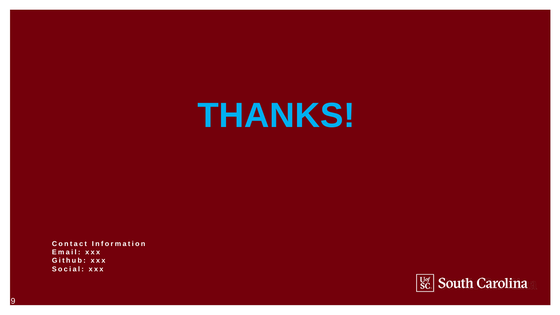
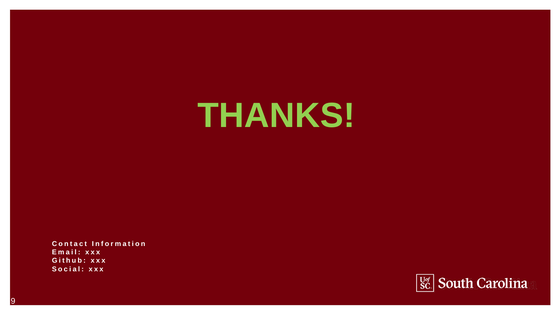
THANKS colour: light blue -> light green
